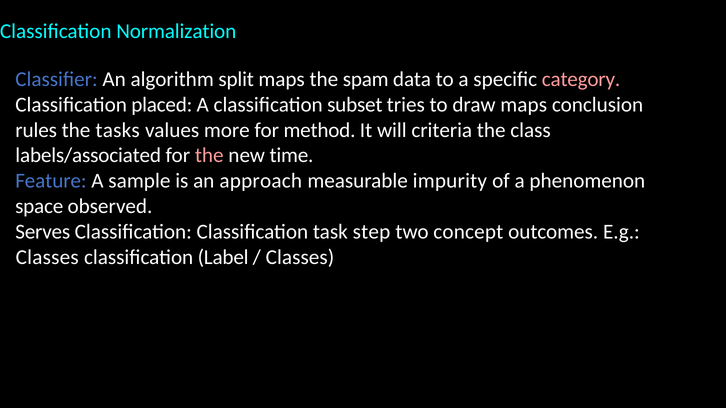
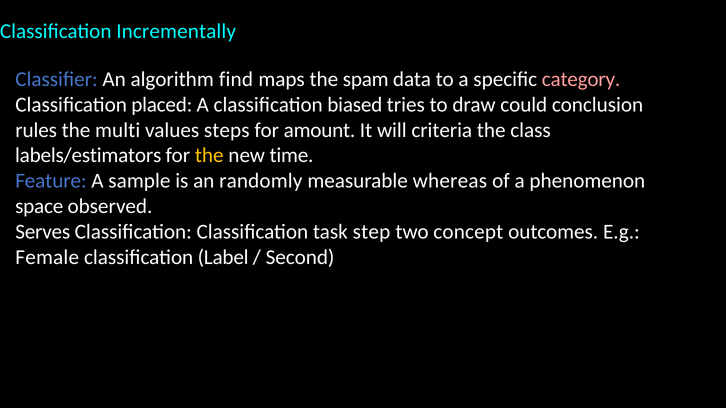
Normalization: Normalization -> Incrementally
split: split -> find
subset: subset -> biased
draw maps: maps -> could
tasks: tasks -> multi
more: more -> steps
method: method -> amount
labels/associated: labels/associated -> labels/estimators
the at (209, 156) colour: pink -> yellow
approach: approach -> randomly
impurity: impurity -> whereas
Classes at (47, 257): Classes -> Female
Classes at (300, 257): Classes -> Second
